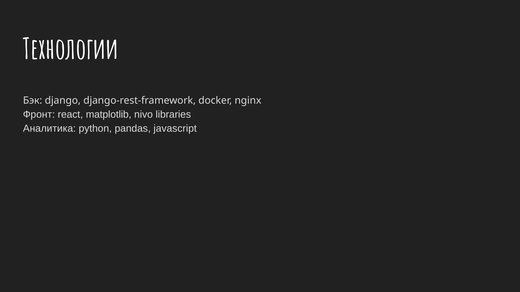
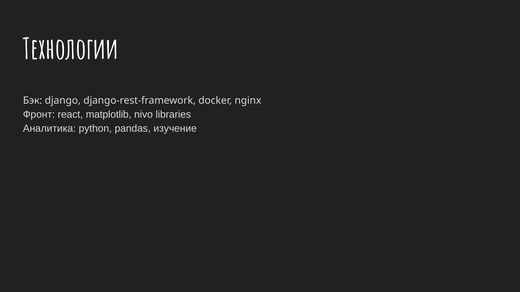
javascript: javascript -> изучение
